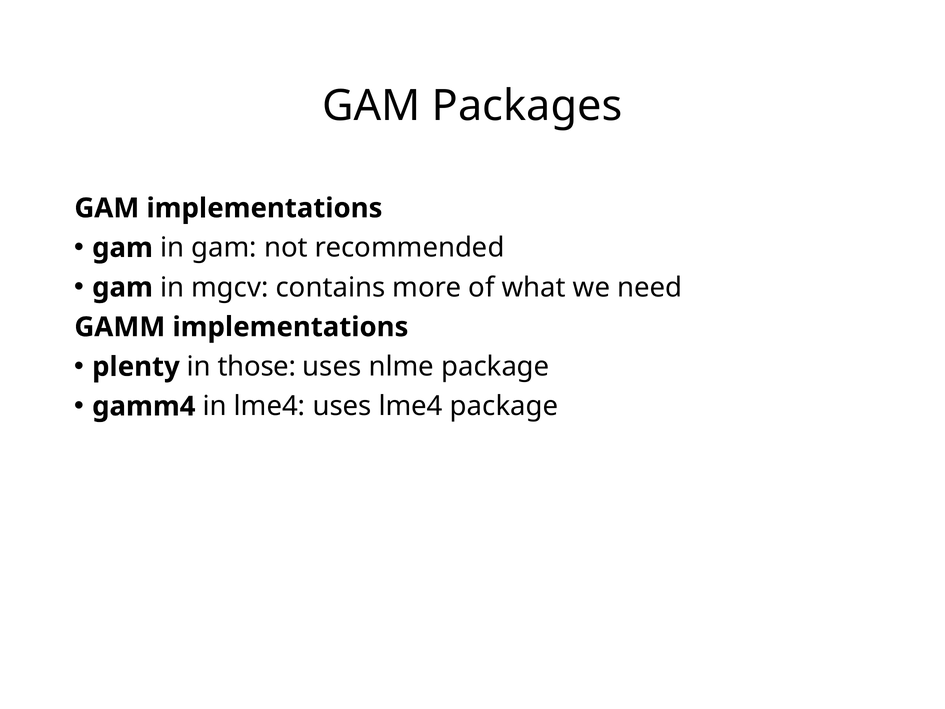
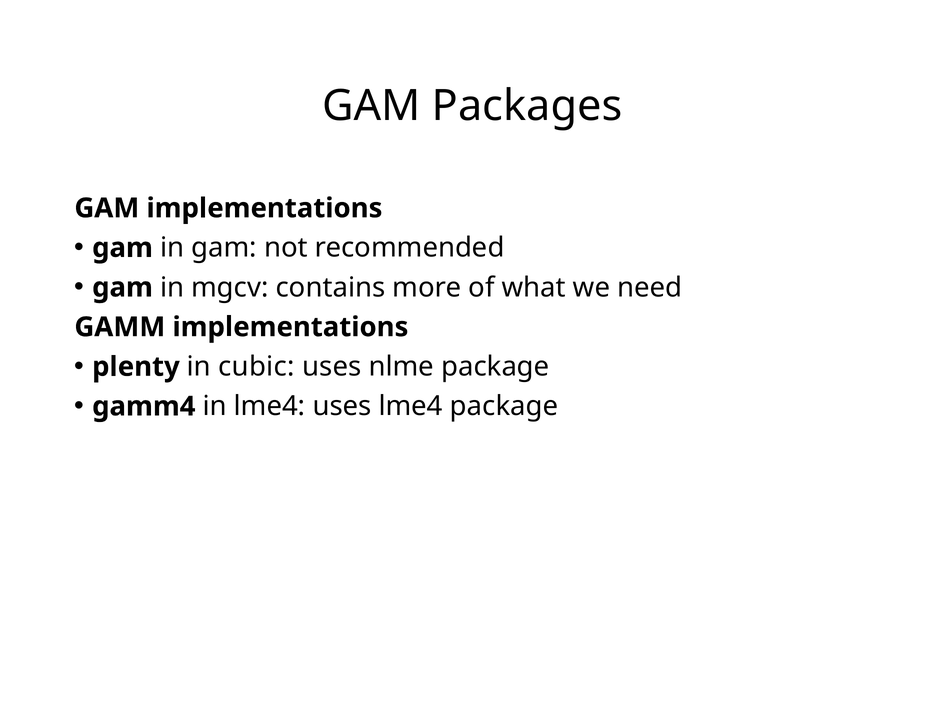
those: those -> cubic
